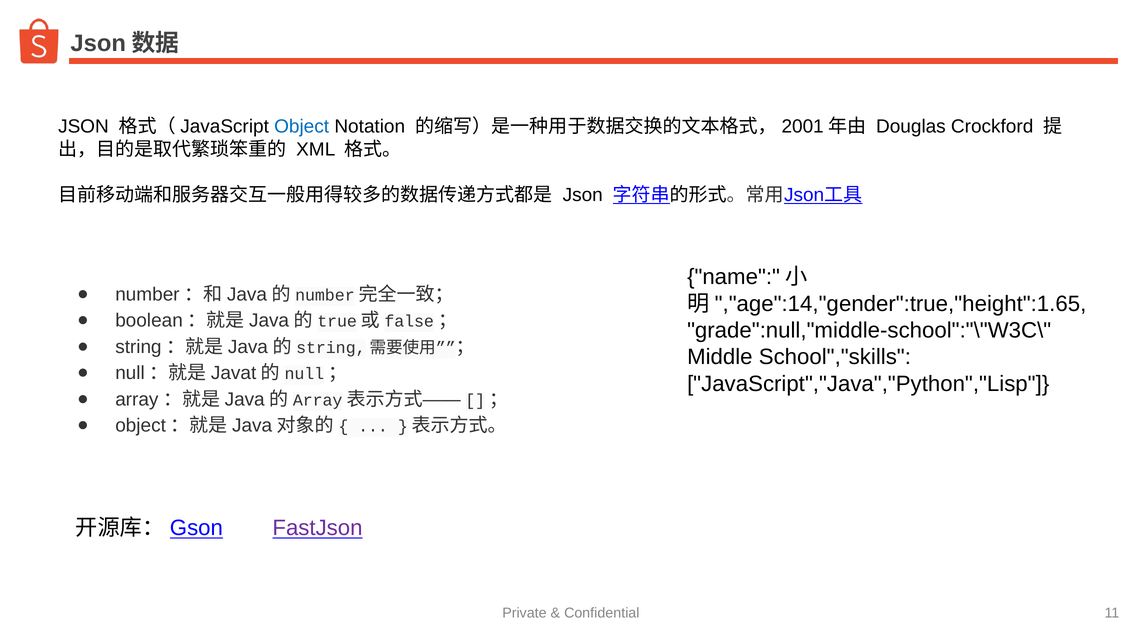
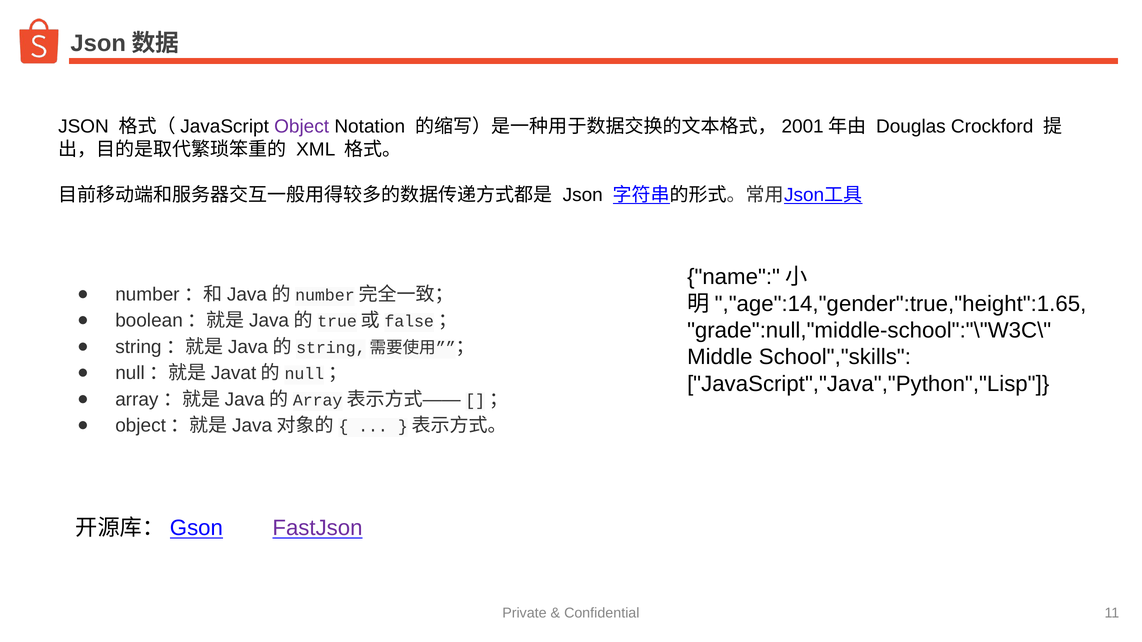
Object colour: blue -> purple
